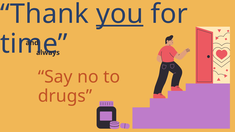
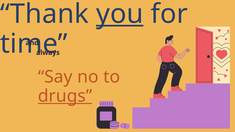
drugs underline: none -> present
